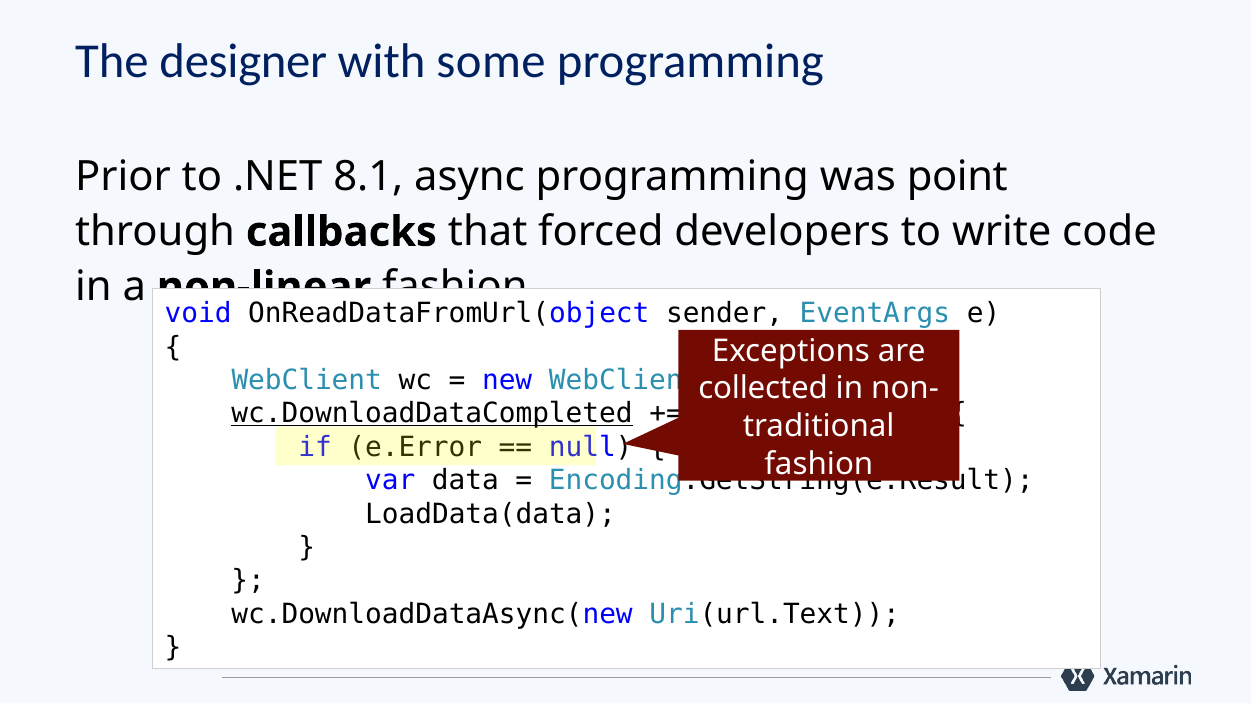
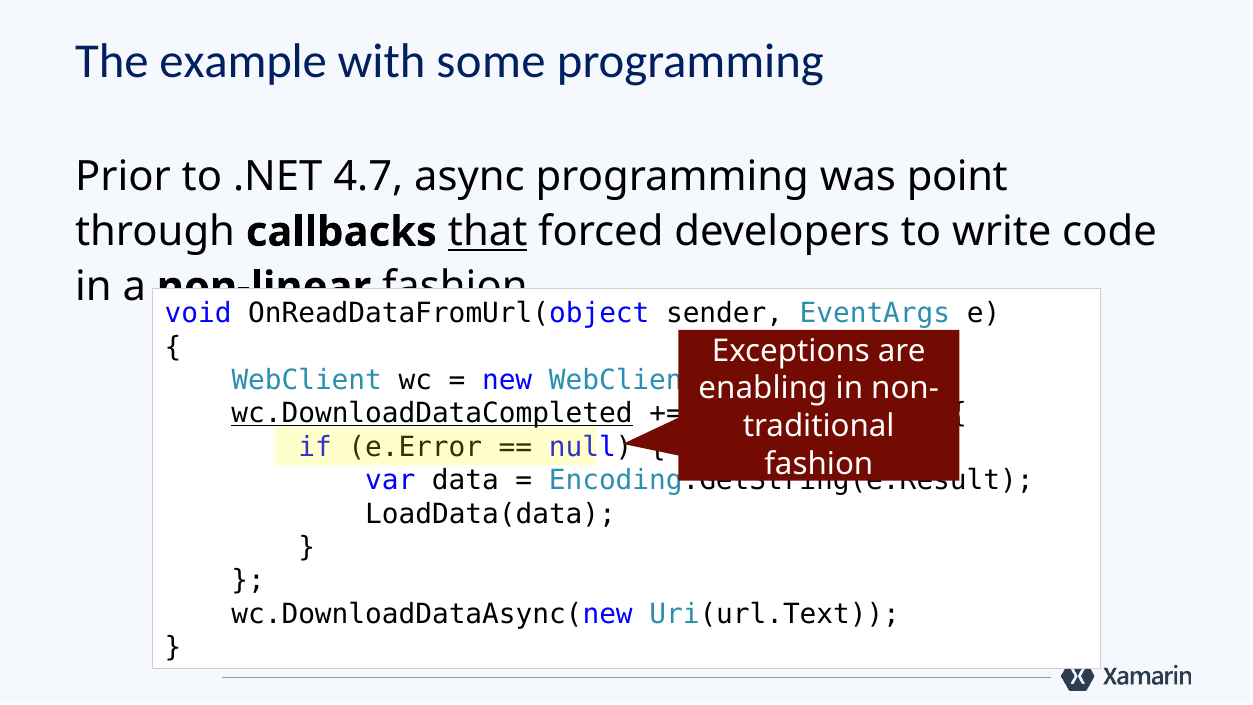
designer: designer -> example
8.1: 8.1 -> 4.7
that underline: none -> present
collected: collected -> enabling
